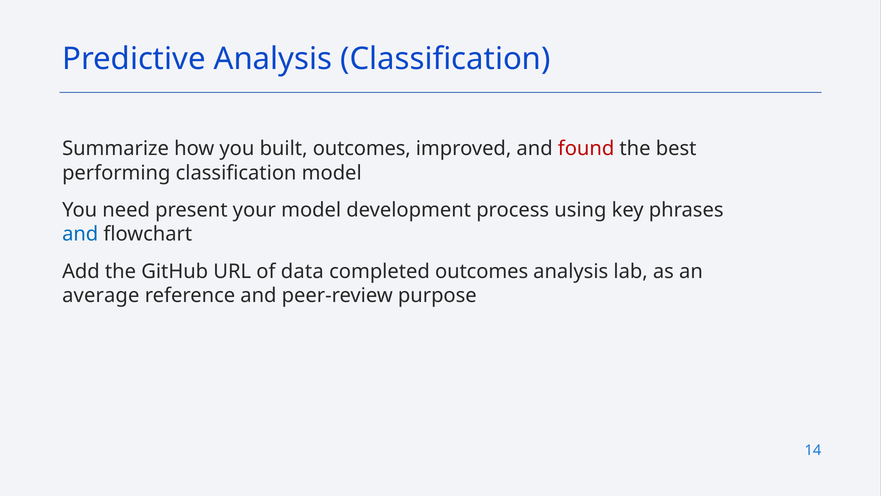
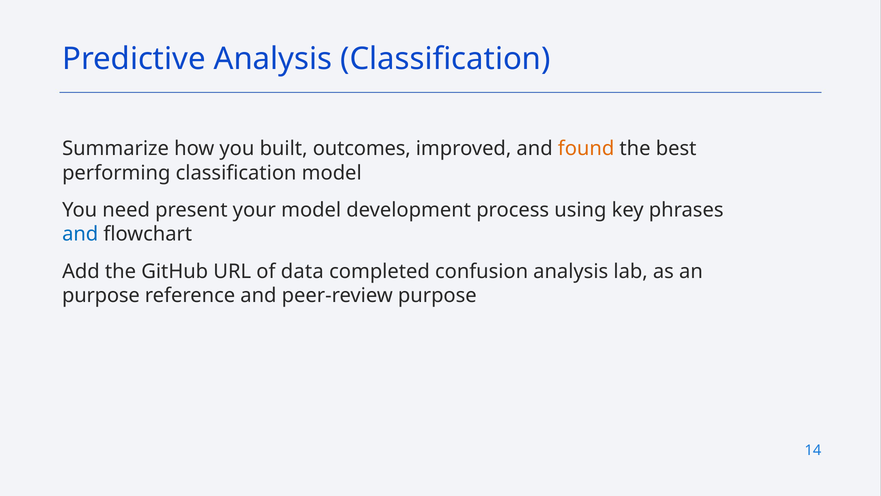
found colour: red -> orange
completed outcomes: outcomes -> confusion
average at (101, 295): average -> purpose
